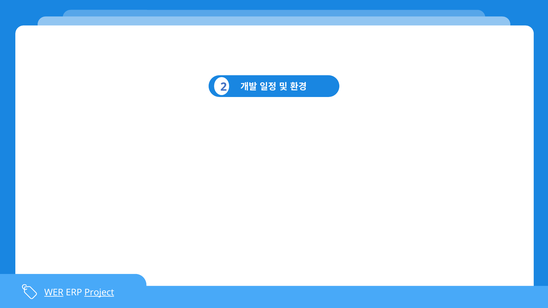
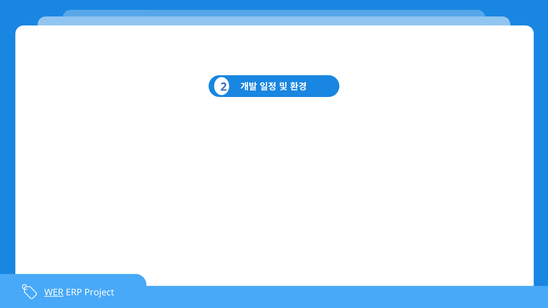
Project underline: present -> none
